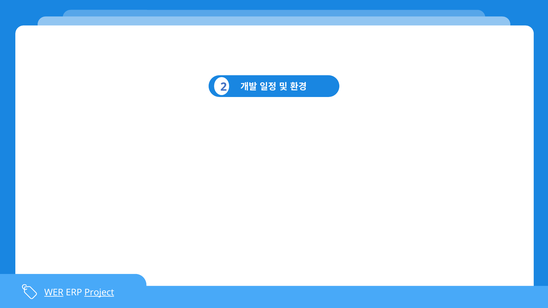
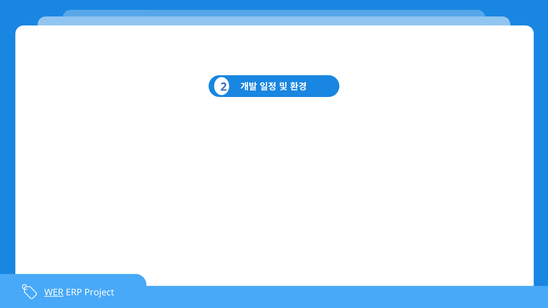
Project underline: present -> none
